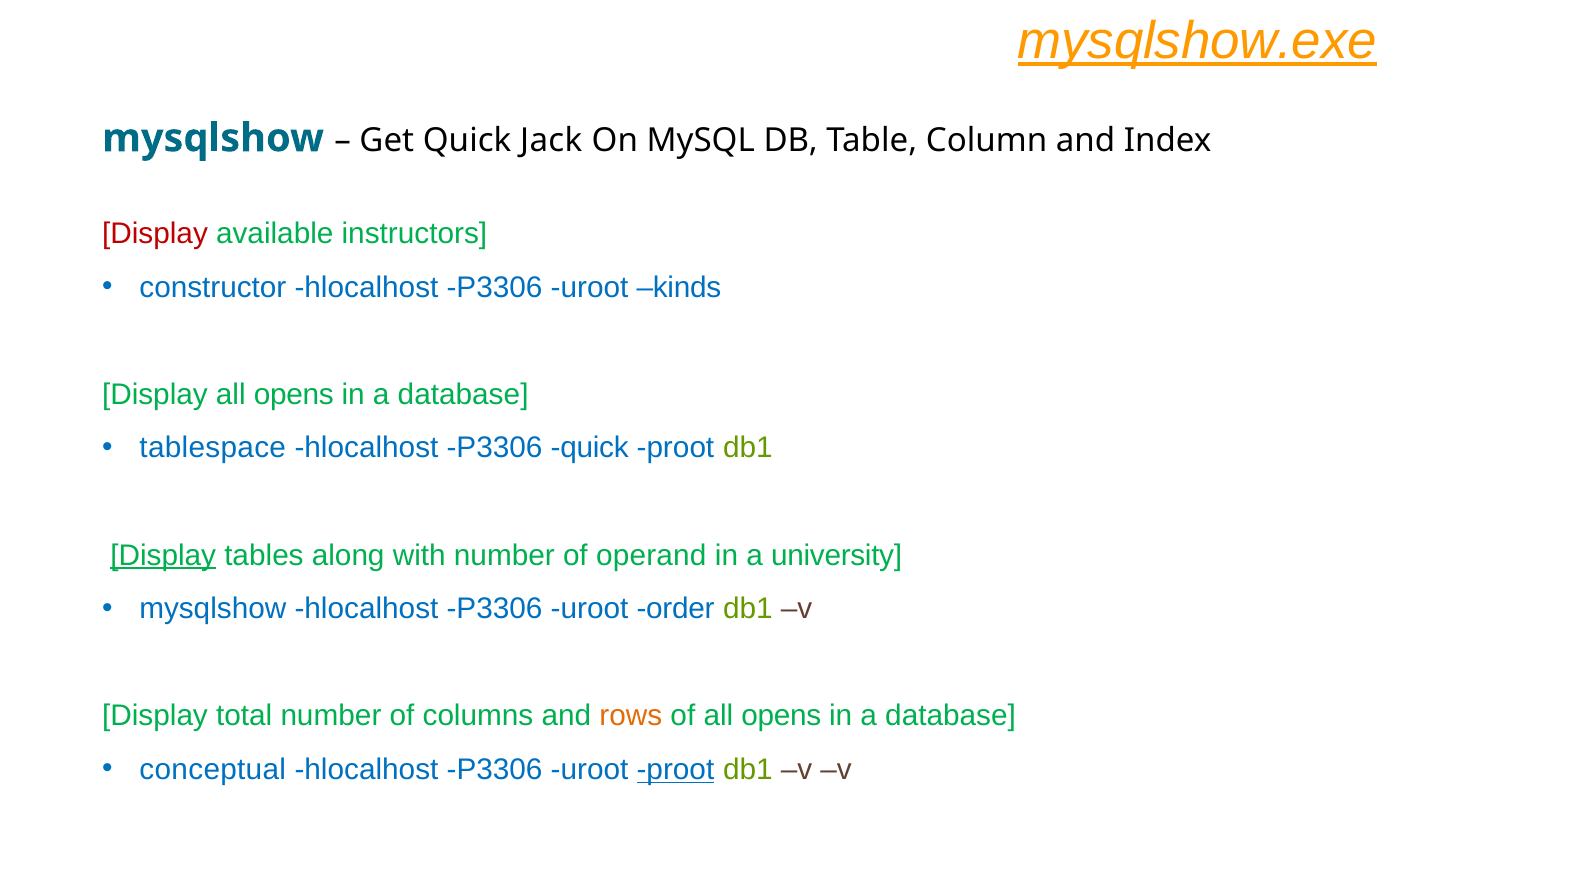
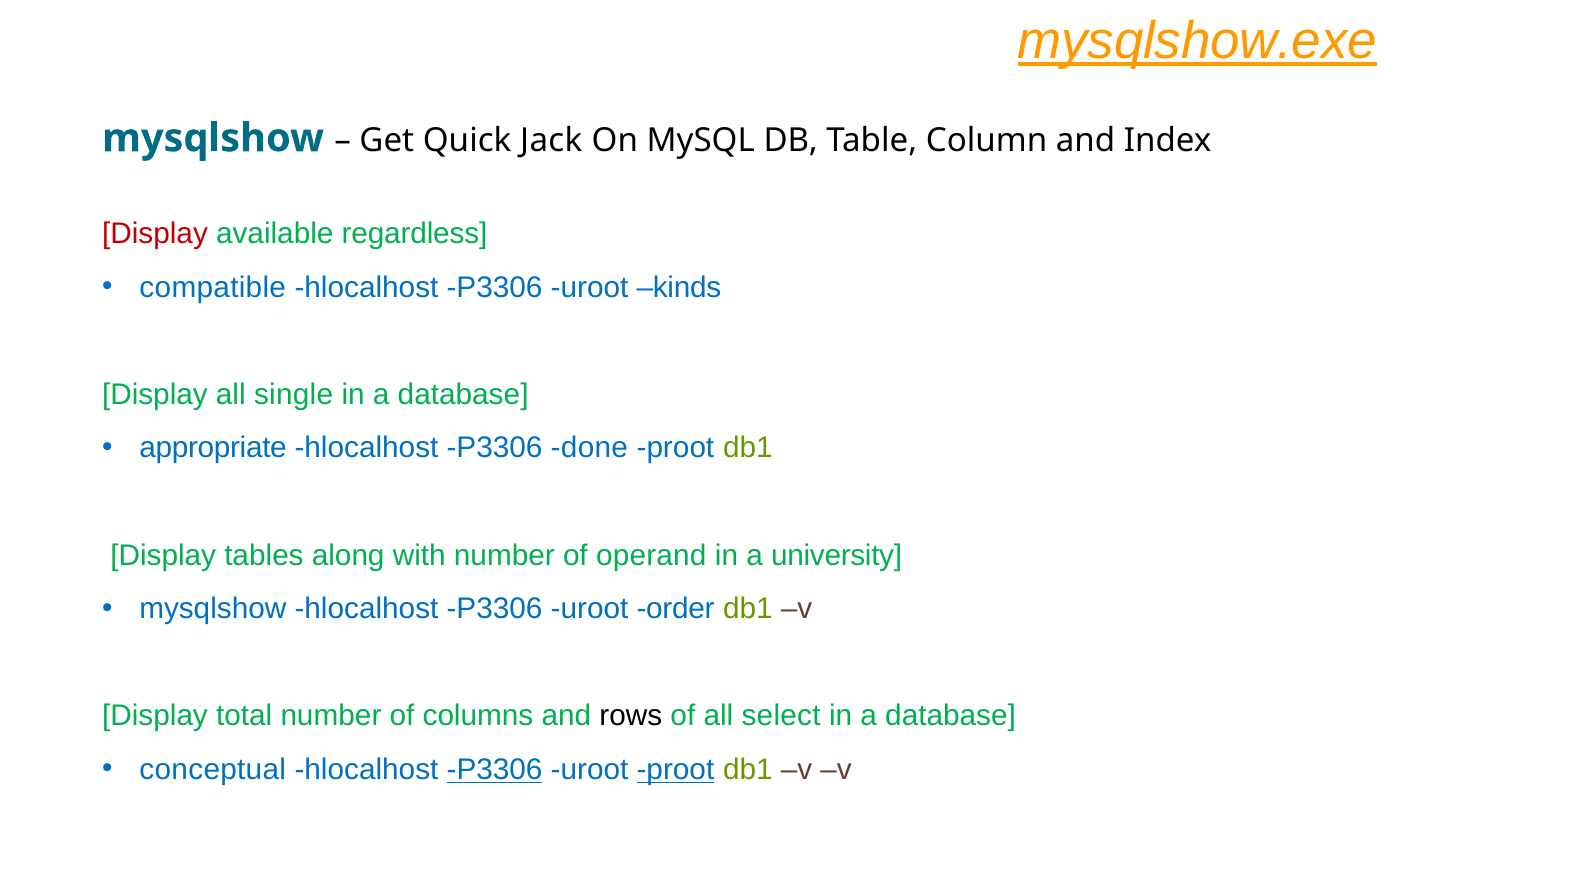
instructors: instructors -> regardless
constructor: constructor -> compatible
Display all opens: opens -> single
tablespace: tablespace -> appropriate
P3306 quick: quick -> done
Display at (163, 555) underline: present -> none
rows colour: orange -> black
of all opens: opens -> select
P3306 at (495, 769) underline: none -> present
